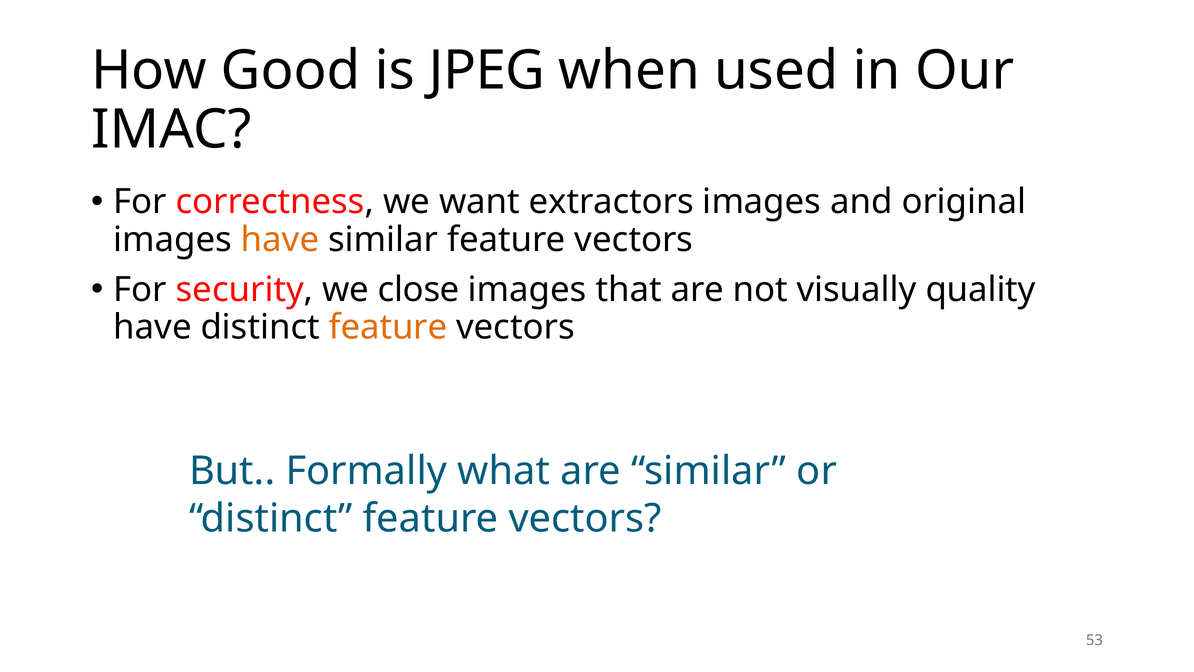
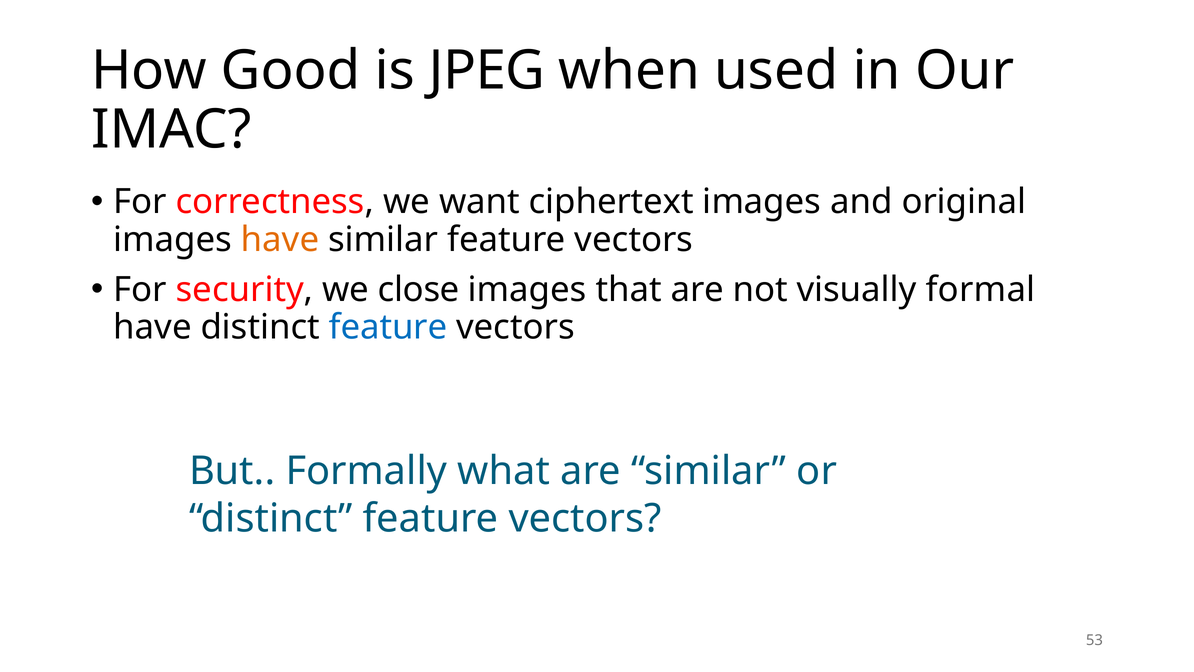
extractors: extractors -> ciphertext
quality: quality -> formal
feature at (388, 327) colour: orange -> blue
